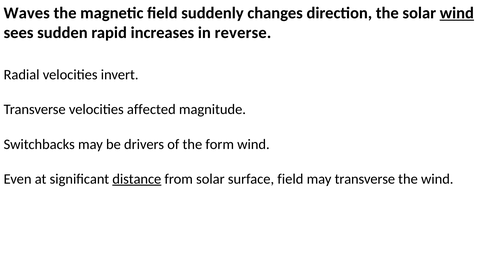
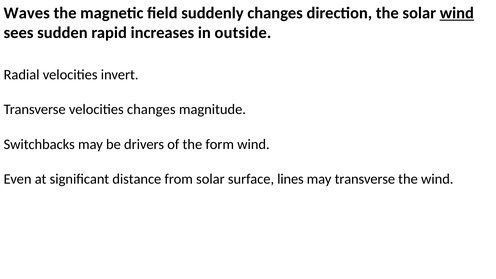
reverse: reverse -> outside
velocities affected: affected -> changes
distance underline: present -> none
surface field: field -> lines
